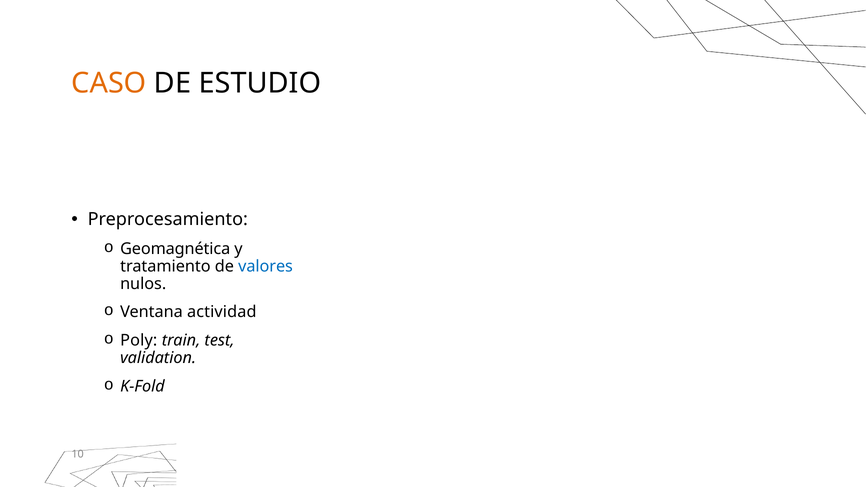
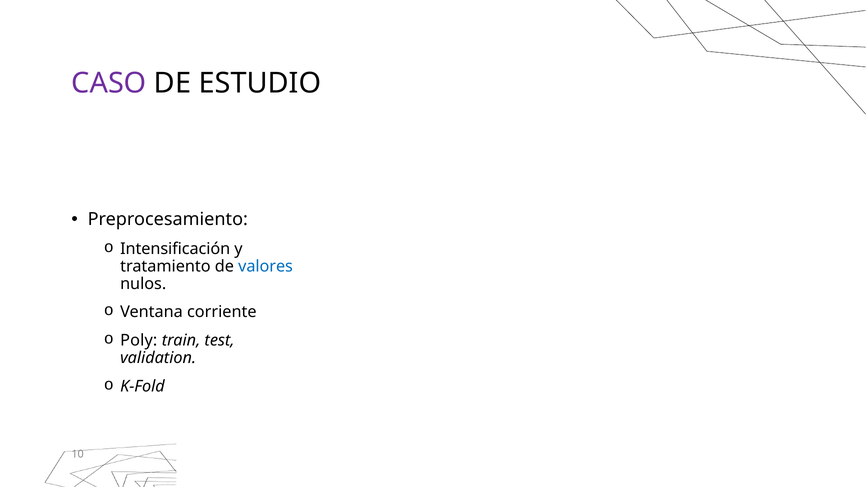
CASO colour: orange -> purple
Geomagnética: Geomagnética -> Intensificación
actividad: actividad -> corriente
